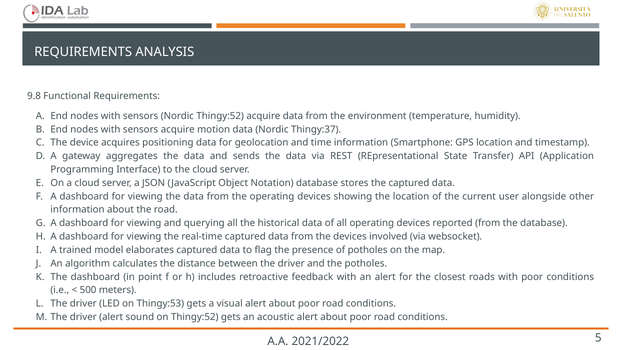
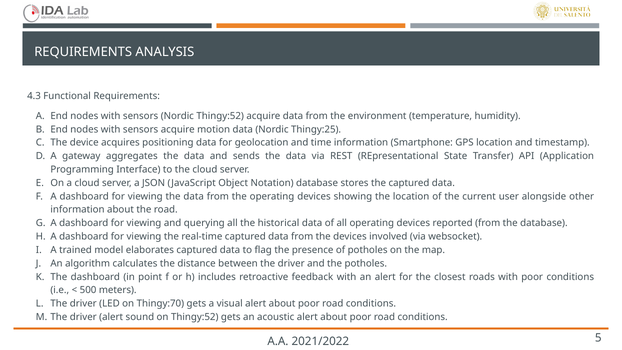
9.8: 9.8 -> 4.3
Thingy:37: Thingy:37 -> Thingy:25
Thingy:53: Thingy:53 -> Thingy:70
